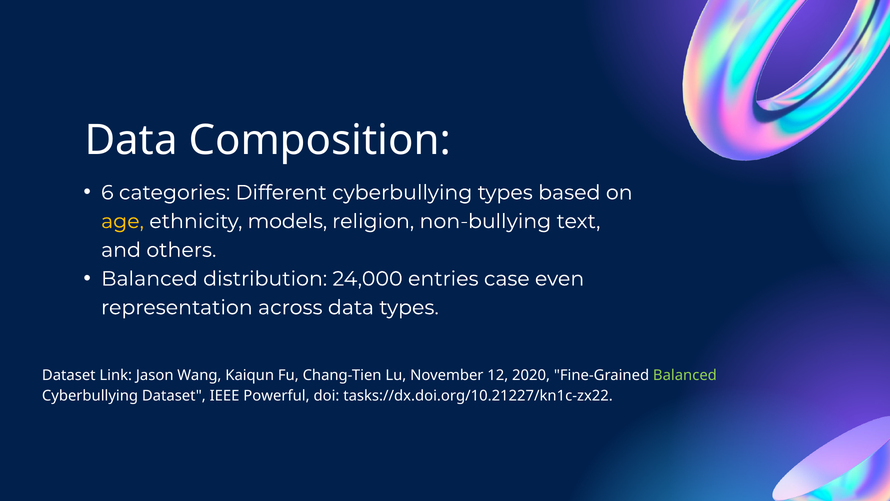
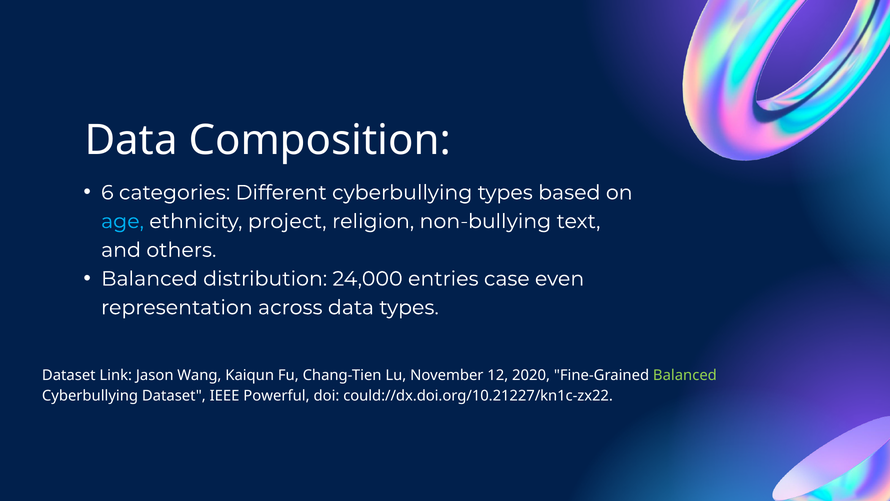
age colour: yellow -> light blue
models: models -> project
tasks://dx.doi.org/10.21227/kn1c-zx22: tasks://dx.doi.org/10.21227/kn1c-zx22 -> could://dx.doi.org/10.21227/kn1c-zx22
